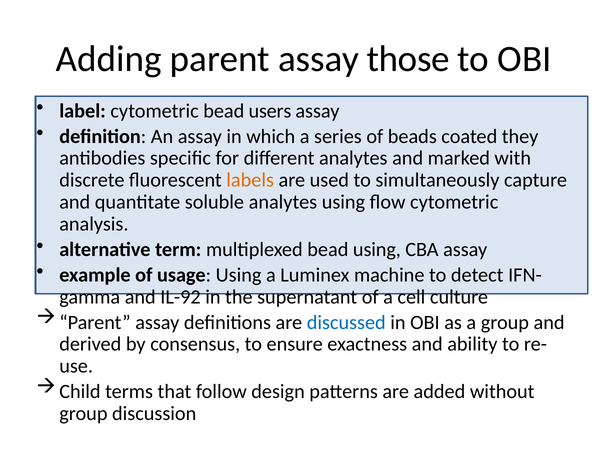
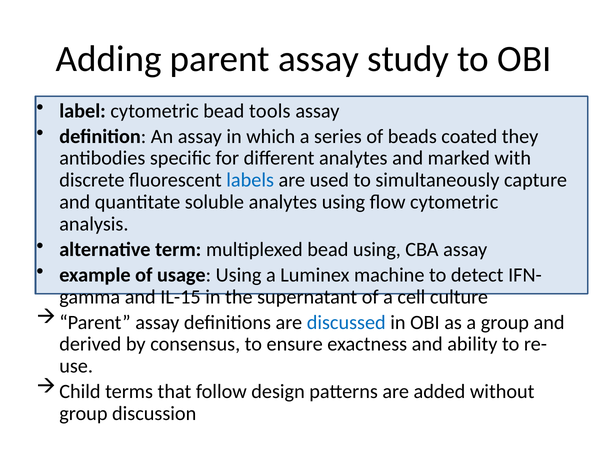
those: those -> study
users: users -> tools
labels colour: orange -> blue
IL-92: IL-92 -> IL-15
